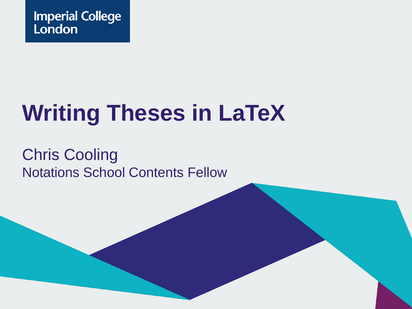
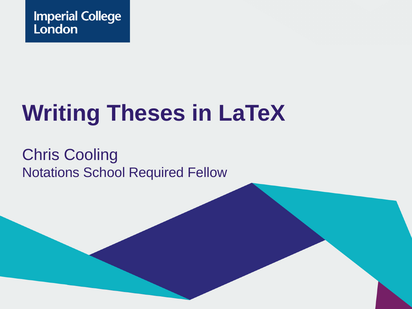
Contents: Contents -> Required
